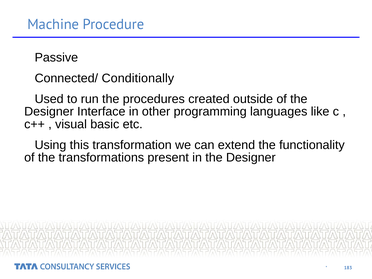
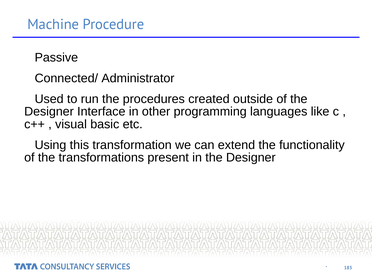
Conditionally: Conditionally -> Administrator
